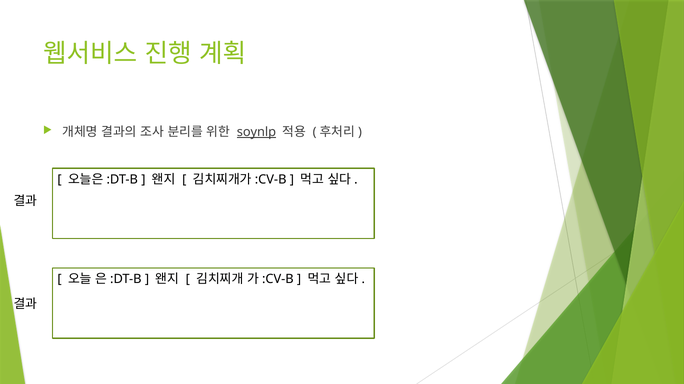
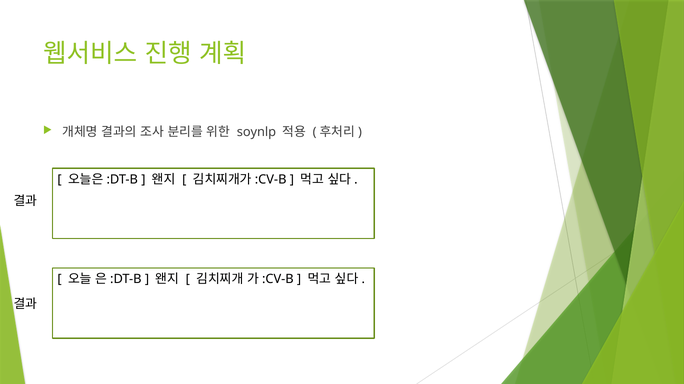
soynlp underline: present -> none
